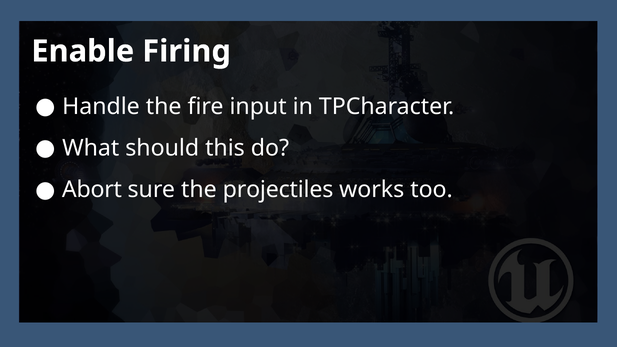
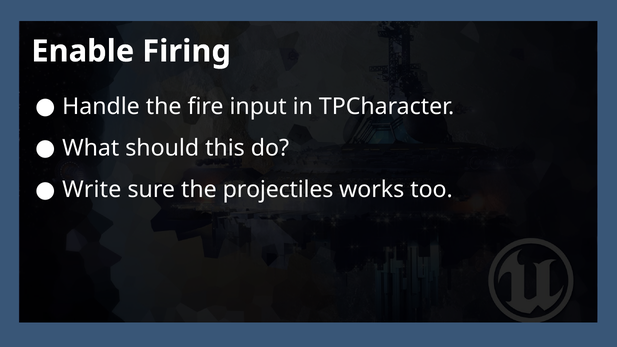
Abort: Abort -> Write
